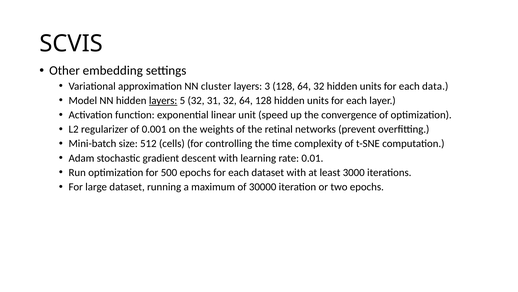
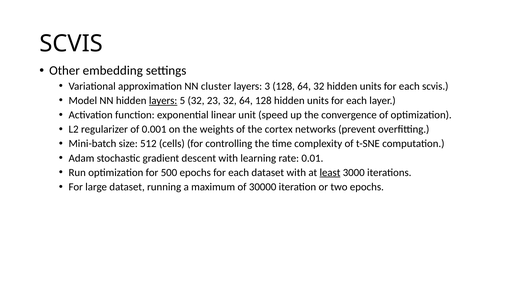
each data: data -> scvis
31: 31 -> 23
retinal: retinal -> cortex
least underline: none -> present
